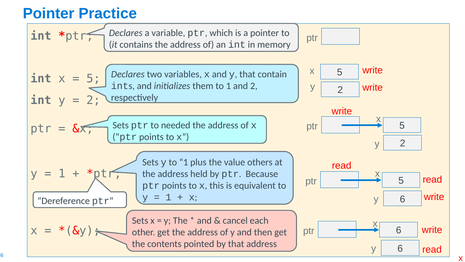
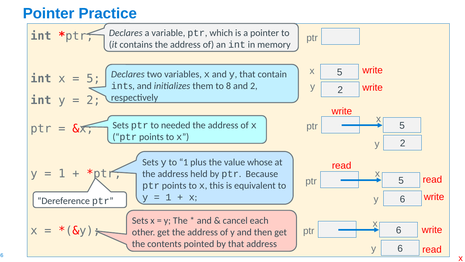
them to 1: 1 -> 8
others: others -> whose
